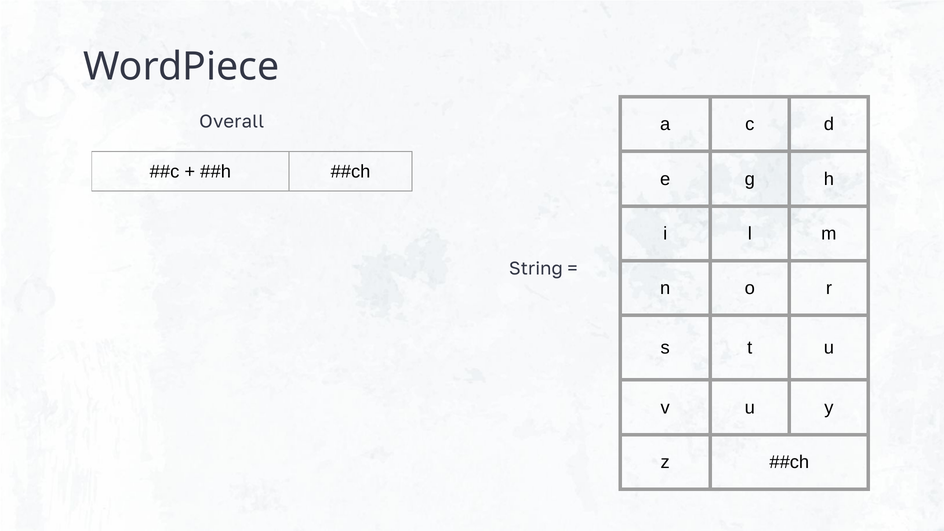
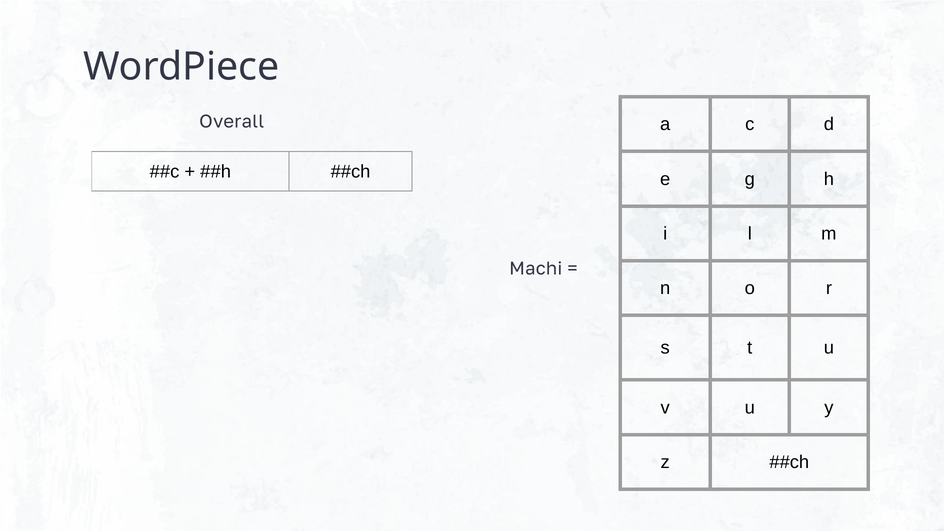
String: String -> Machi
